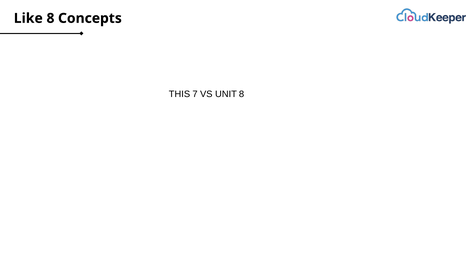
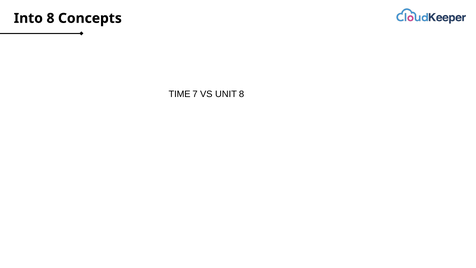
Like: Like -> Into
THIS: THIS -> TIME
